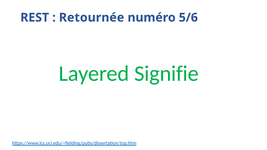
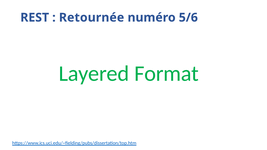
Signifie: Signifie -> Format
